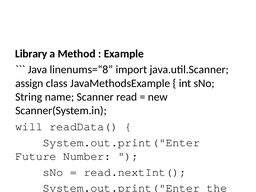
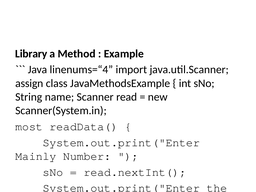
linenums=“8: linenums=“8 -> linenums=“4
will: will -> most
Future: Future -> Mainly
